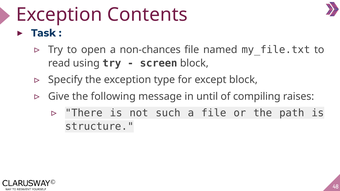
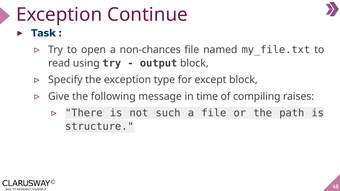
Contents: Contents -> Continue
screen: screen -> output
until: until -> time
